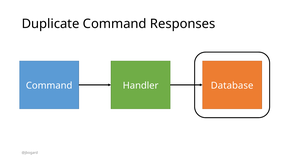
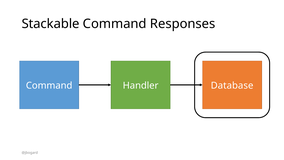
Duplicate: Duplicate -> Stackable
